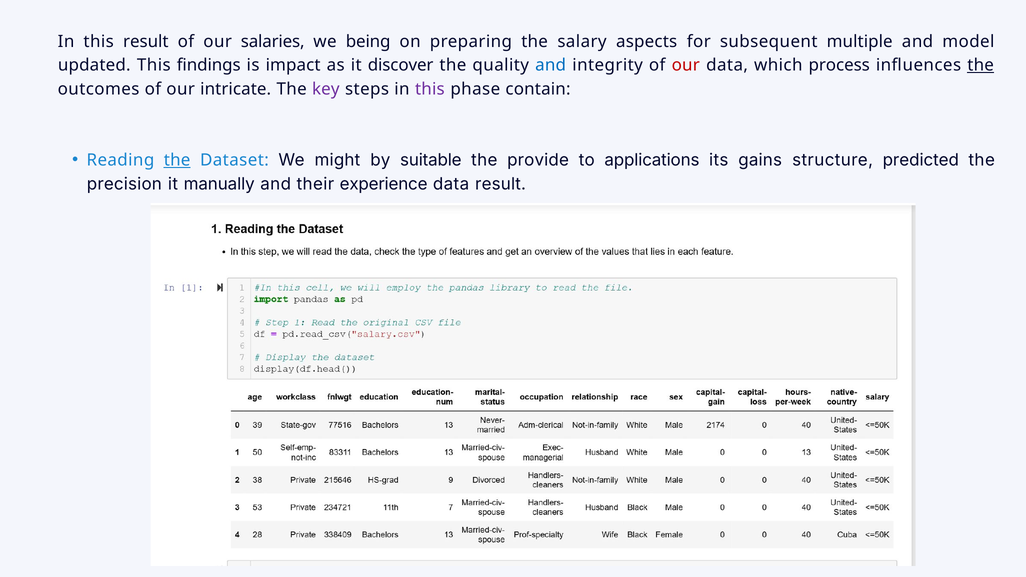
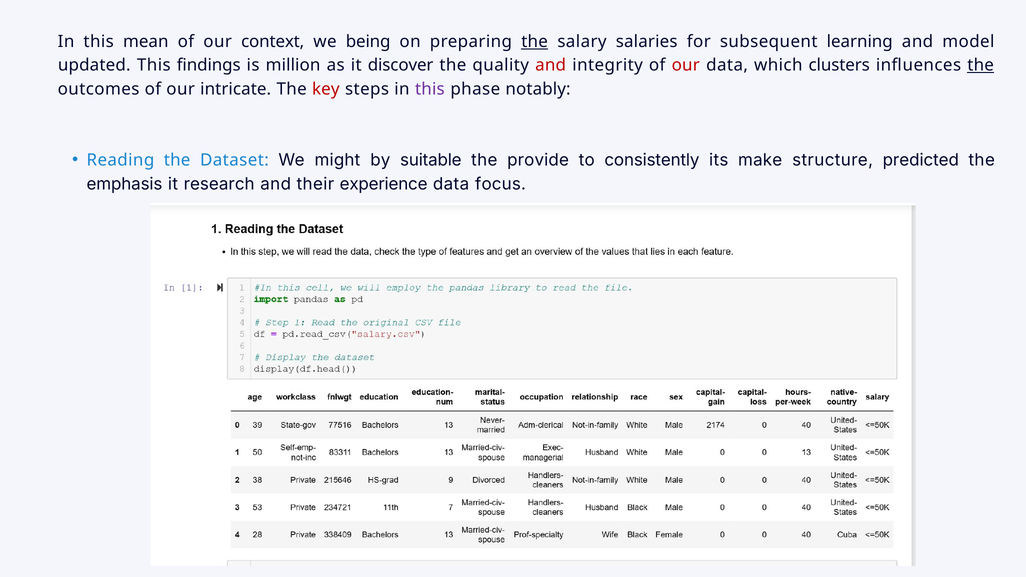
this result: result -> mean
salaries: salaries -> context
the at (535, 42) underline: none -> present
aspects: aspects -> salaries
multiple: multiple -> learning
impact: impact -> million
and at (551, 65) colour: blue -> red
process: process -> clusters
key colour: purple -> red
contain: contain -> notably
the at (177, 160) underline: present -> none
applications: applications -> consistently
gains: gains -> make
precision: precision -> emphasis
manually: manually -> research
data result: result -> focus
